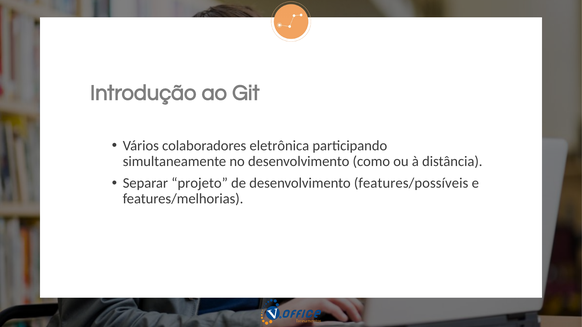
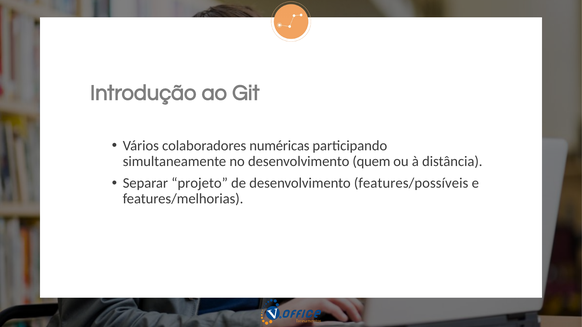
eletrônica: eletrônica -> numéricas
como: como -> quem
